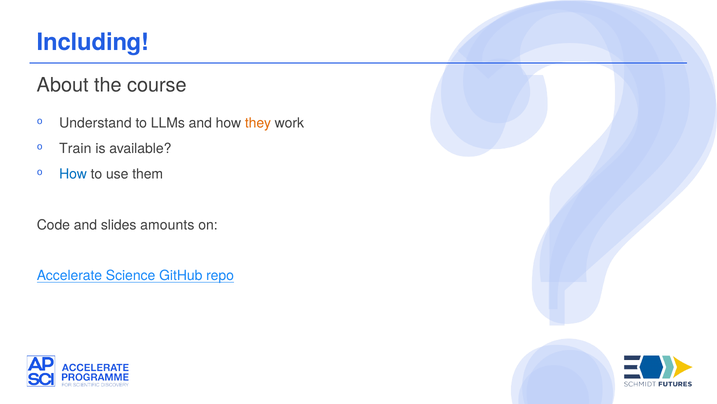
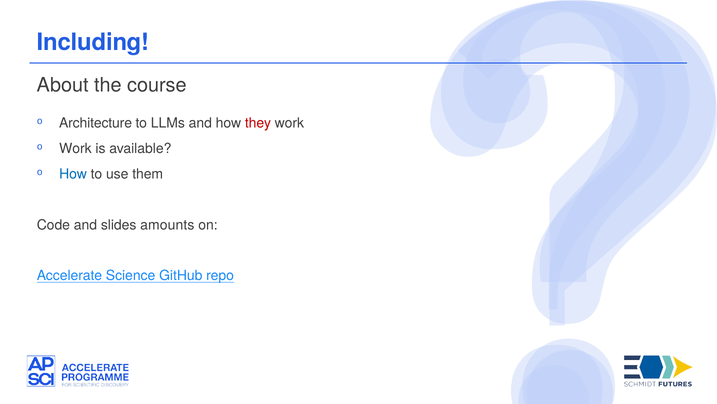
Understand: Understand -> Architecture
they colour: orange -> red
Train at (75, 148): Train -> Work
